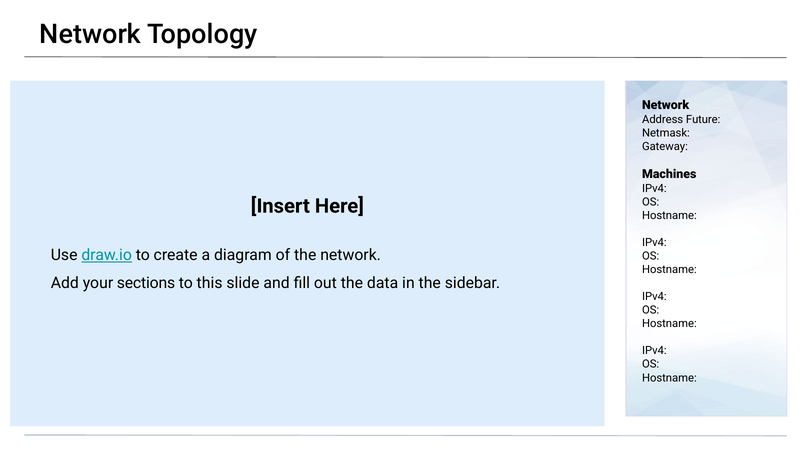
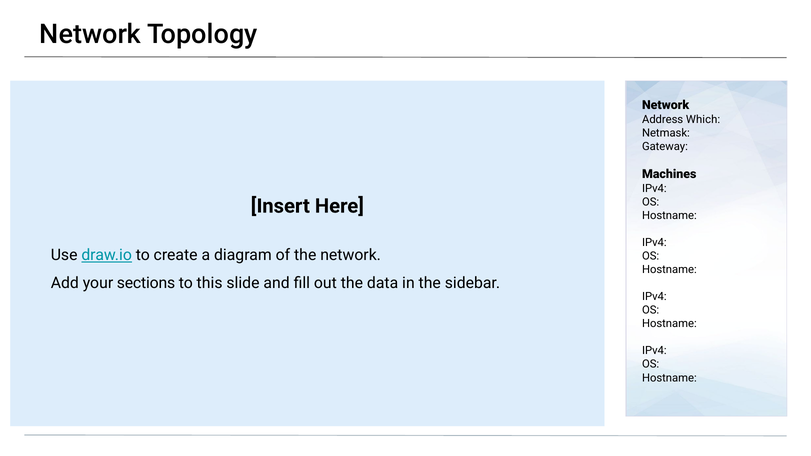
Future: Future -> Which
